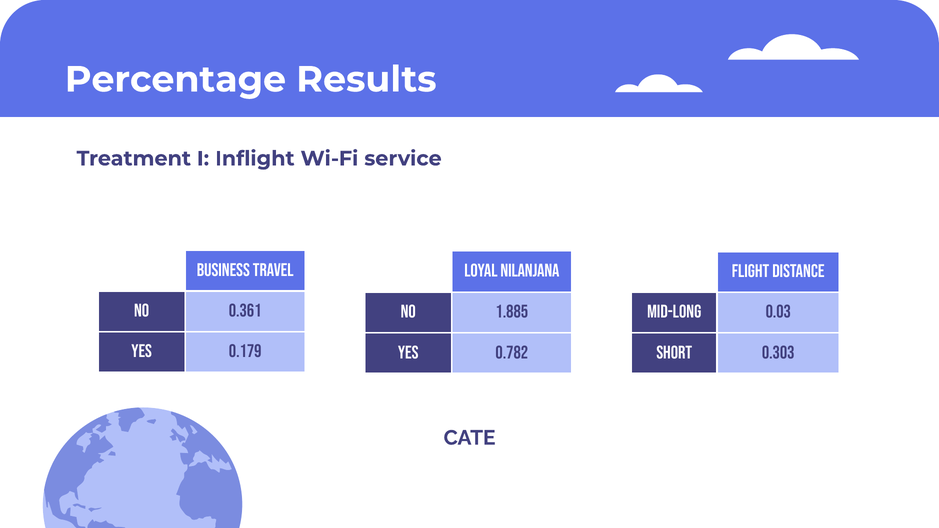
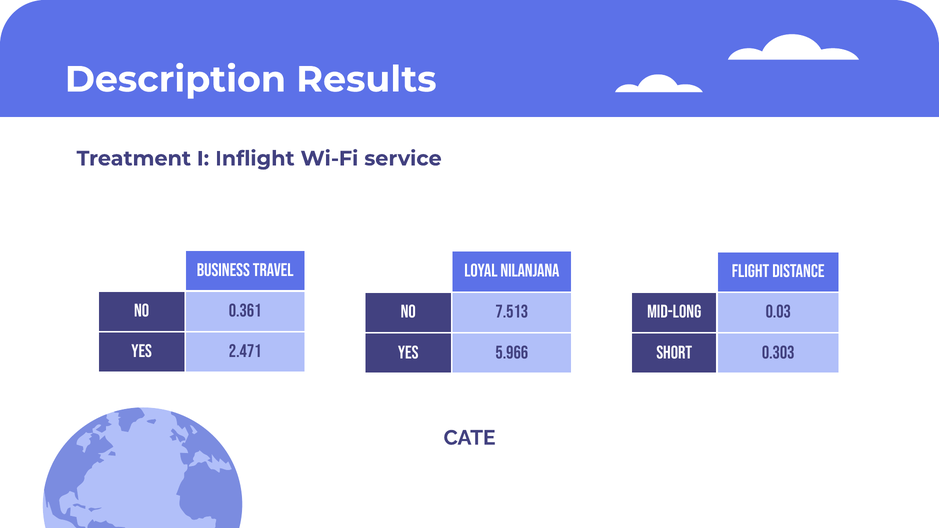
Percentage: Percentage -> Description
1.885: 1.885 -> 7.513
0.179: 0.179 -> 2.471
0.782: 0.782 -> 5.966
